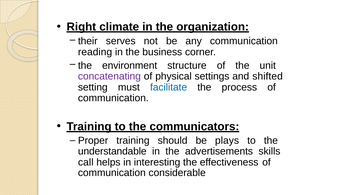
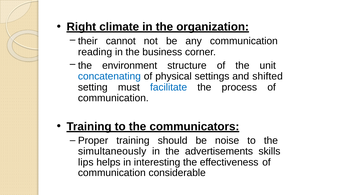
serves: serves -> cannot
concatenating colour: purple -> blue
plays: plays -> noise
understandable: understandable -> simultaneously
call: call -> lips
